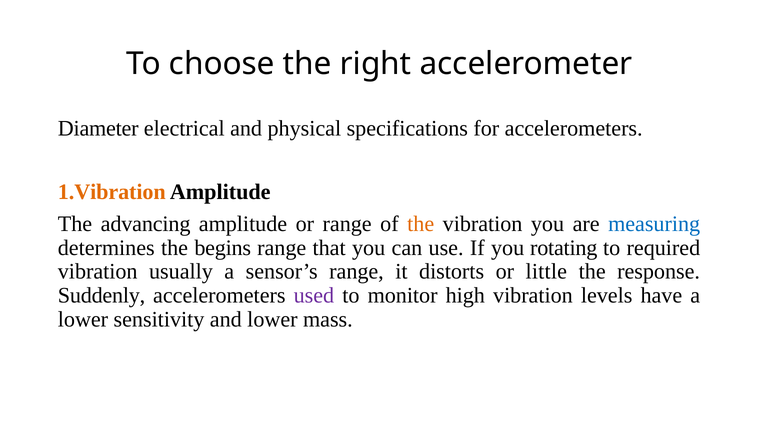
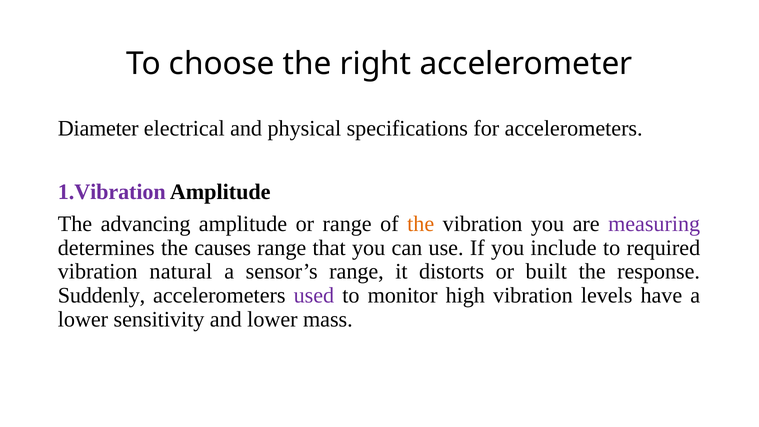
1.Vibration colour: orange -> purple
measuring colour: blue -> purple
begins: begins -> causes
rotating: rotating -> include
usually: usually -> natural
little: little -> built
